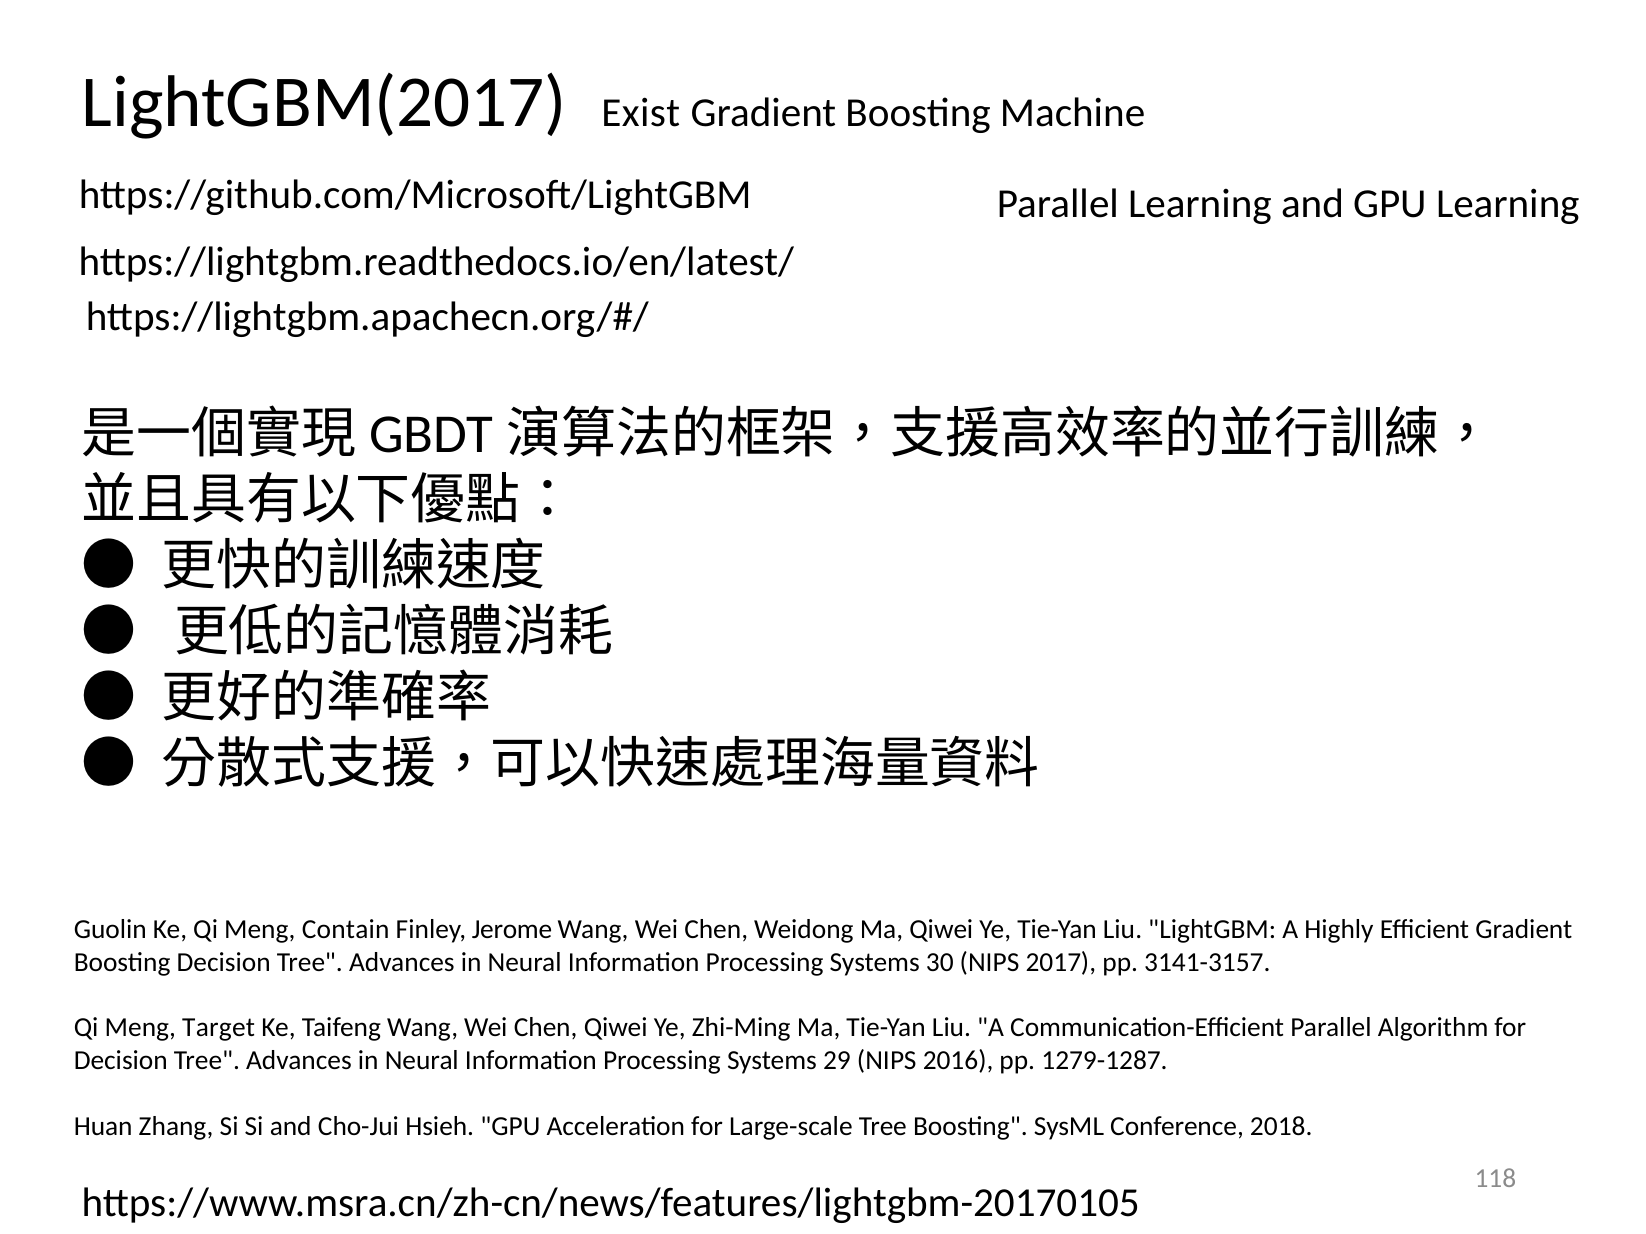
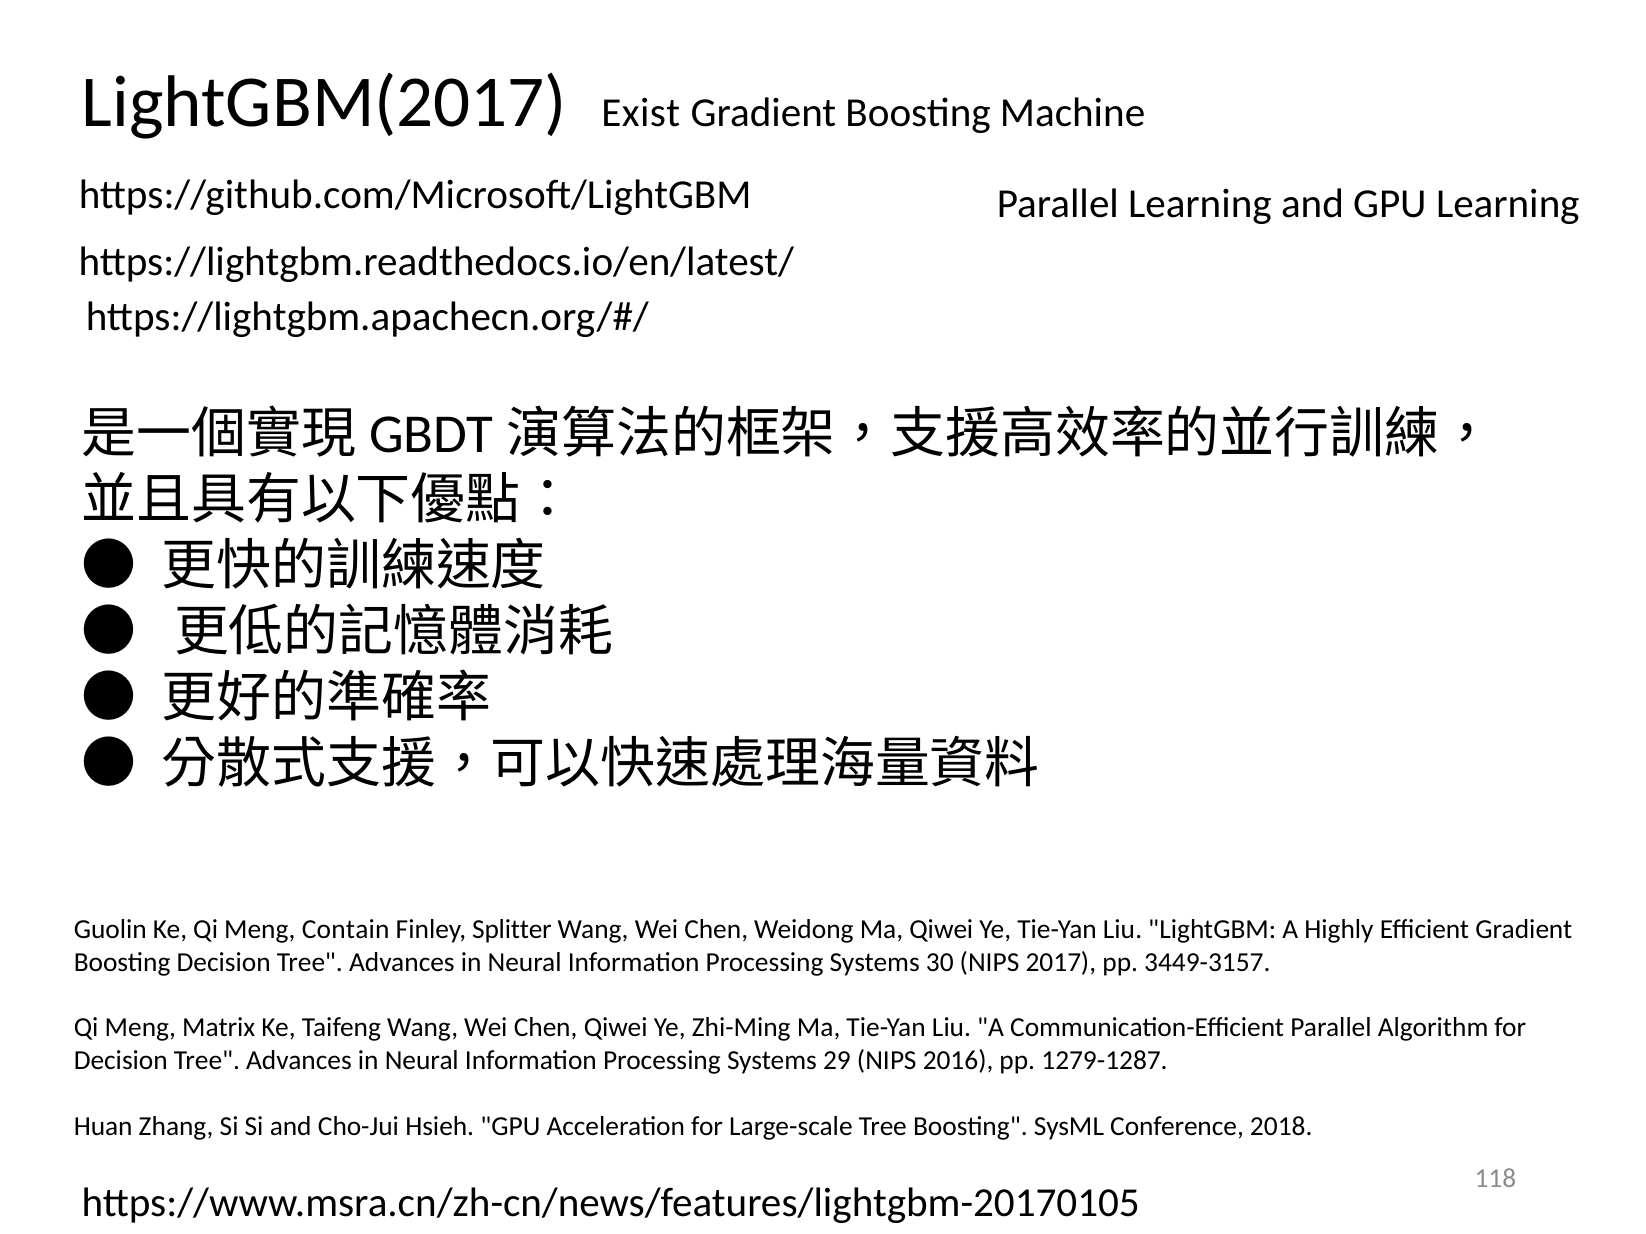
Jerome: Jerome -> Splitter
3141-3157: 3141-3157 -> 3449-3157
Target: Target -> Matrix
